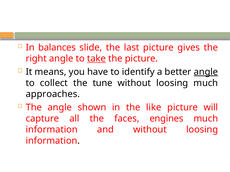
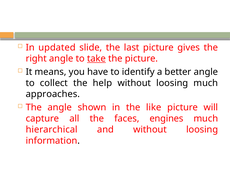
balances: balances -> updated
angle at (206, 72) underline: present -> none
tune: tune -> help
information at (52, 130): information -> hierarchical
